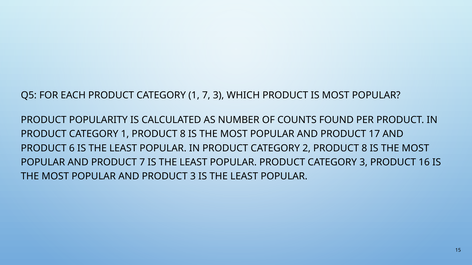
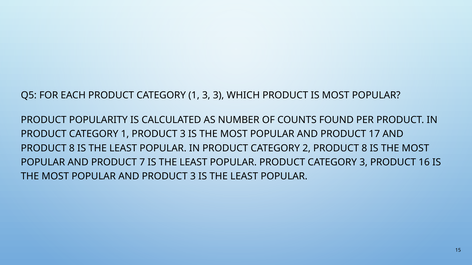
1 7: 7 -> 3
1 PRODUCT 8: 8 -> 3
6 at (72, 148): 6 -> 8
